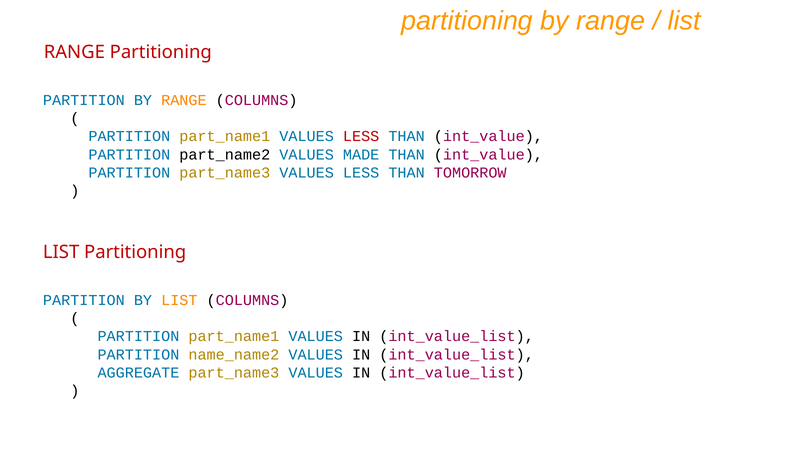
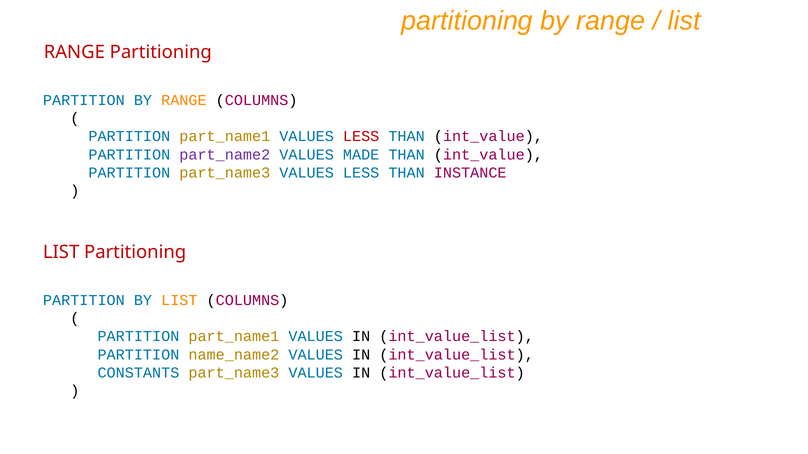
part_name2 colour: black -> purple
TOMORROW: TOMORROW -> INSTANCE
AGGREGATE: AGGREGATE -> CONSTANTS
